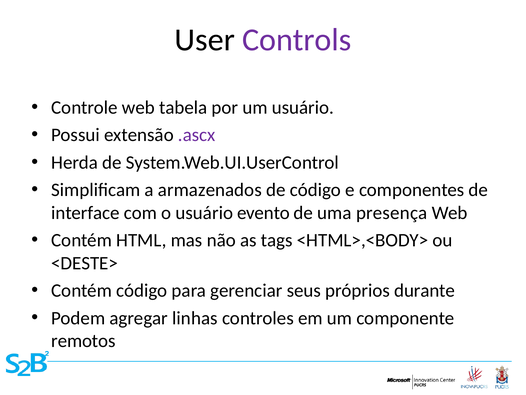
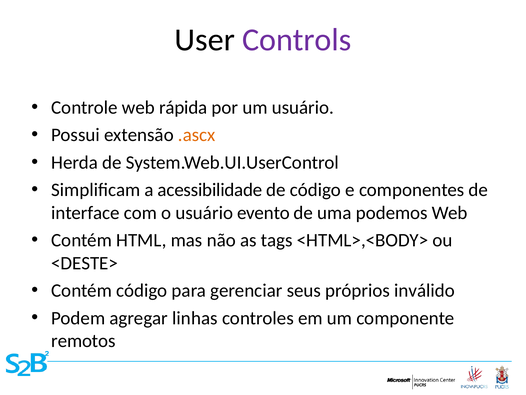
tabela: tabela -> rápida
.ascx colour: purple -> orange
armazenados: armazenados -> acessibilidade
presença: presença -> podemos
durante: durante -> inválido
